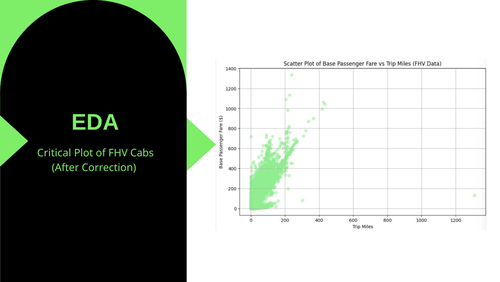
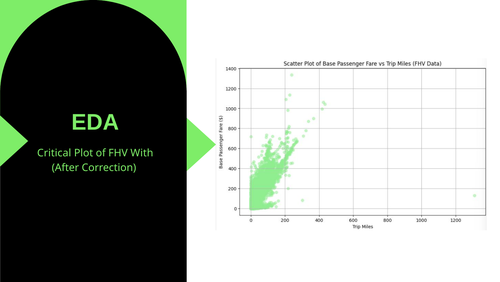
Cabs: Cabs -> With
